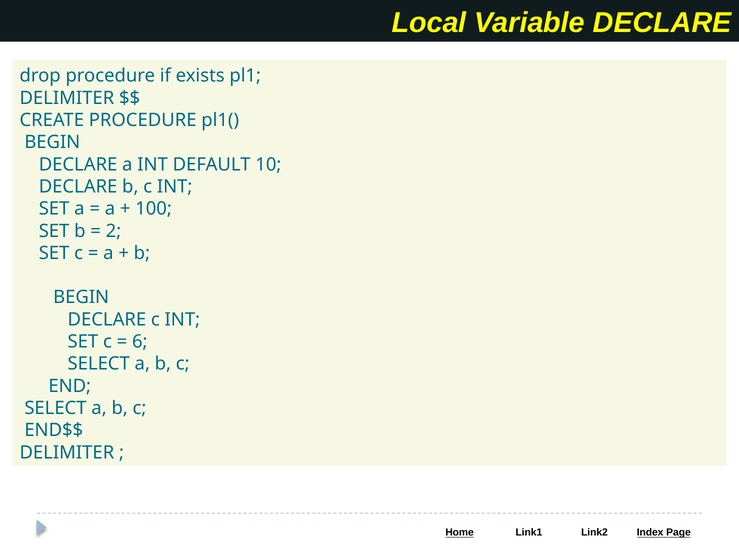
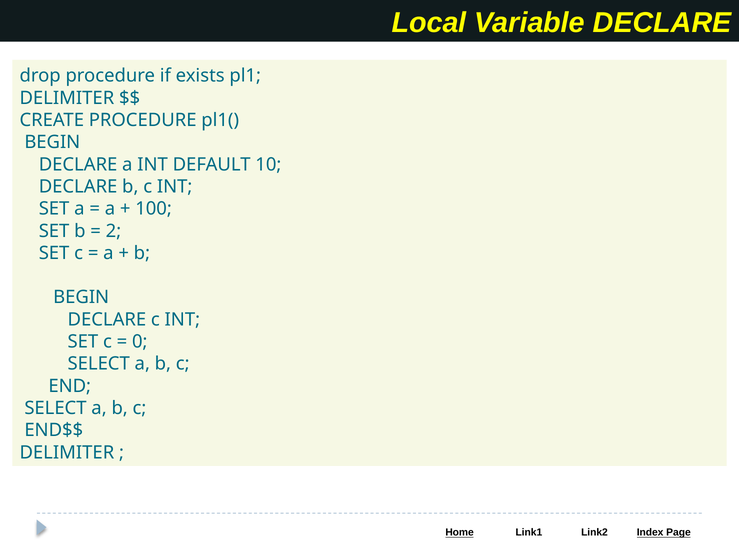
6: 6 -> 0
